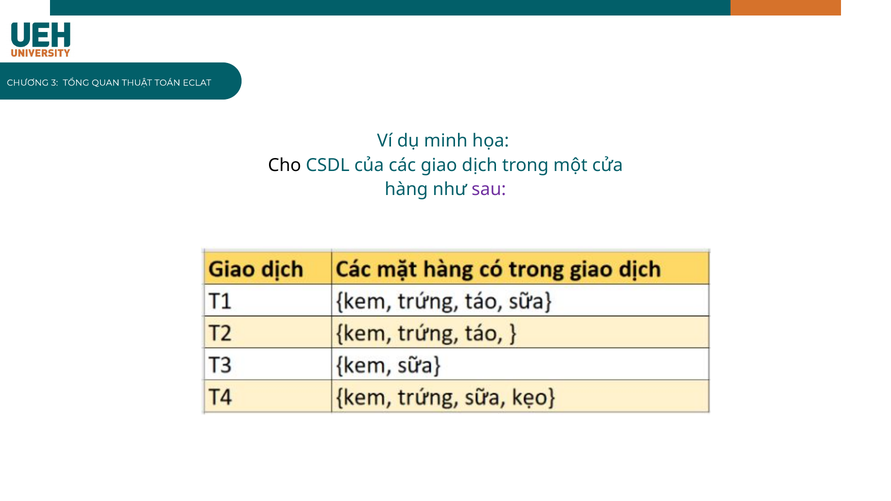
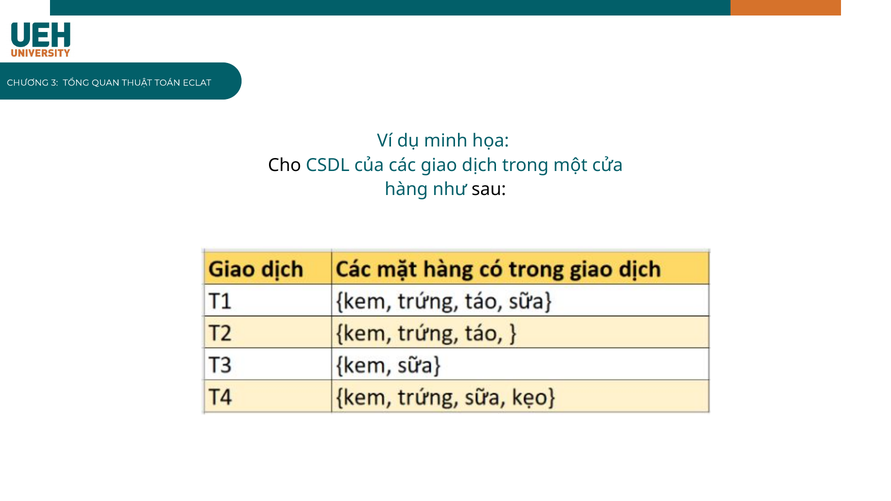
sau colour: purple -> black
